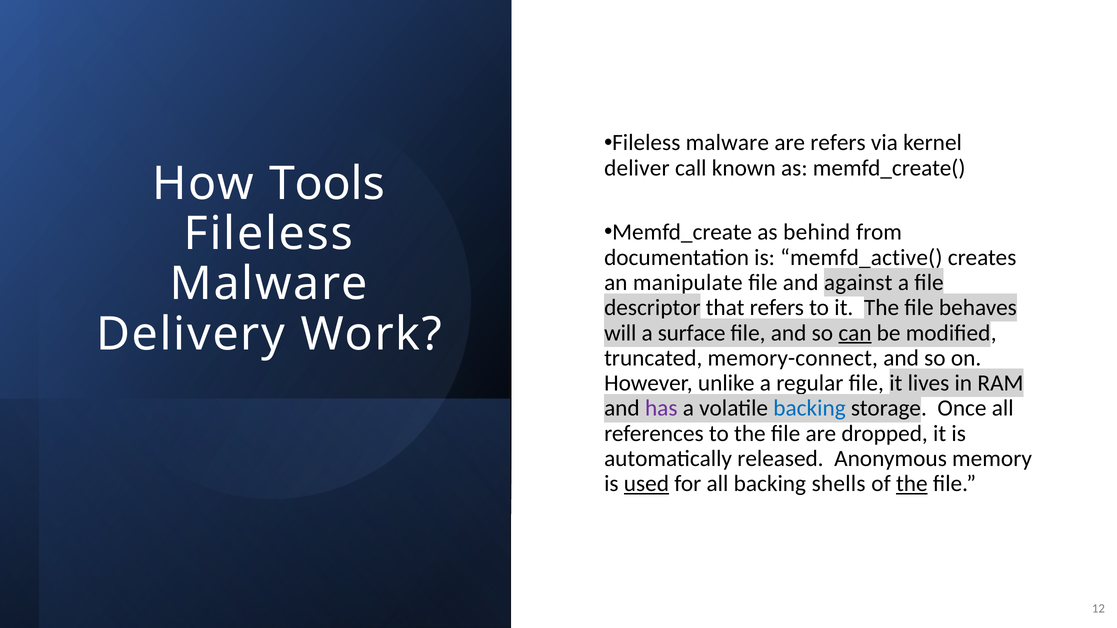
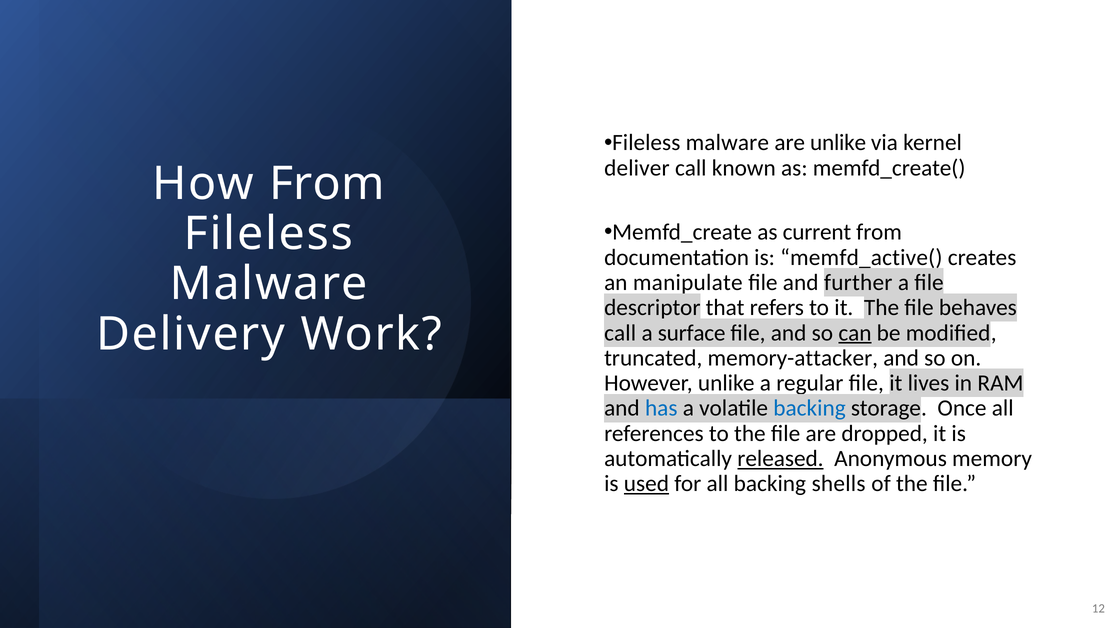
are refers: refers -> unlike
How Tools: Tools -> From
behind: behind -> current
against: against -> further
will at (620, 333): will -> call
memory-connect: memory-connect -> memory-attacker
has colour: purple -> blue
released underline: none -> present
the at (912, 484) underline: present -> none
